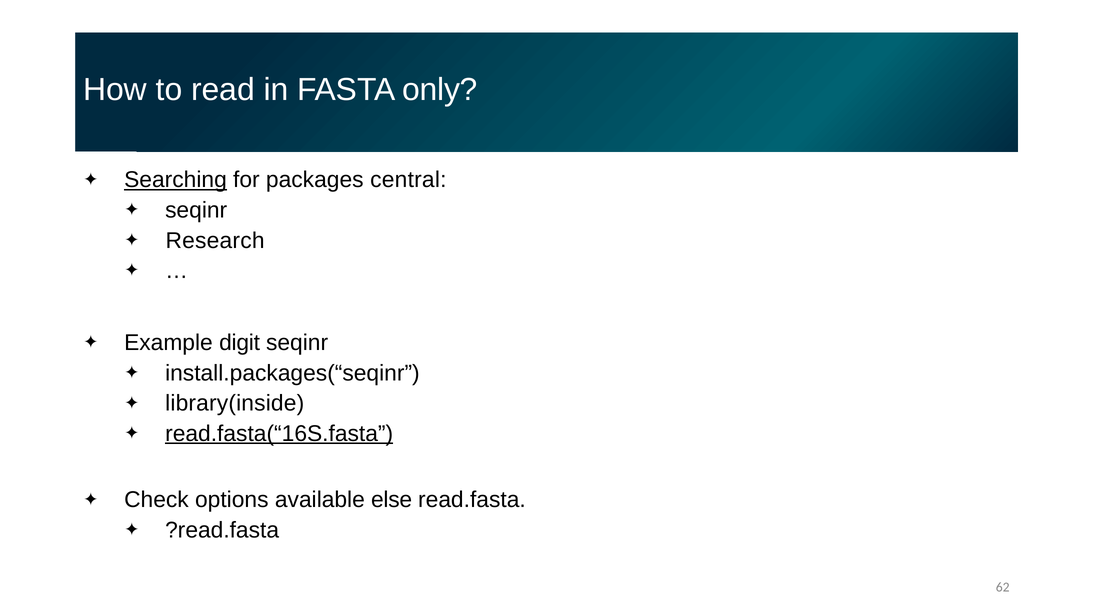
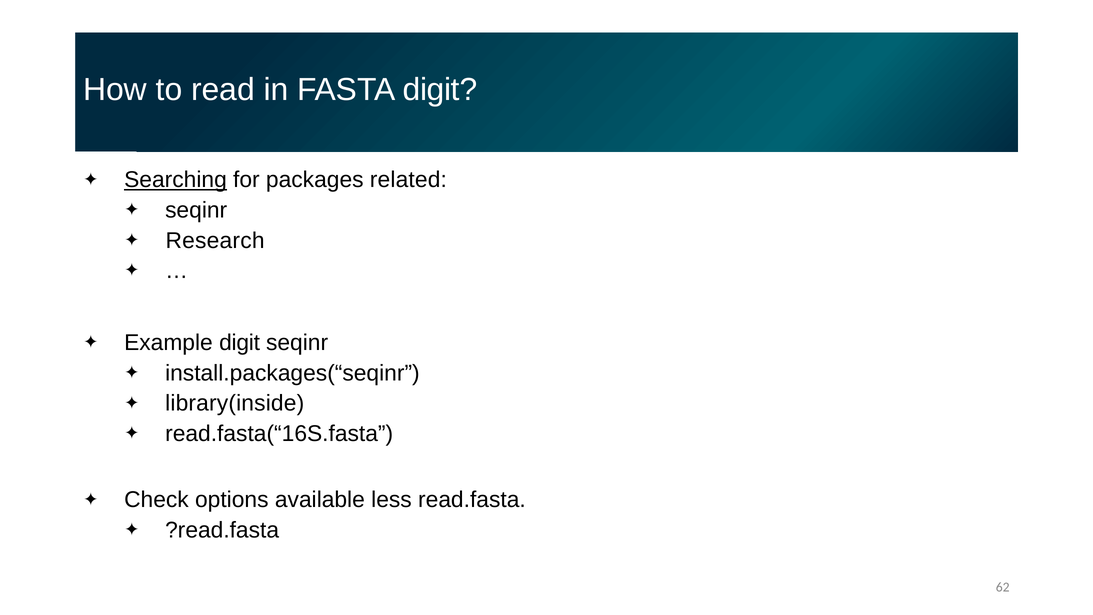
FASTA only: only -> digit
central: central -> related
read.fasta(“16S.fasta underline: present -> none
else: else -> less
